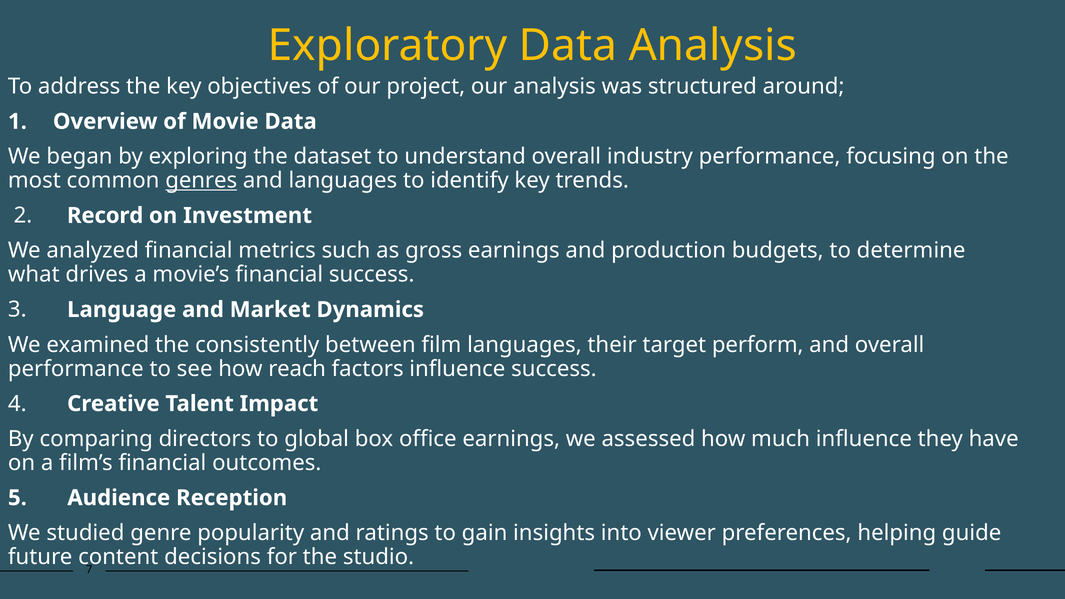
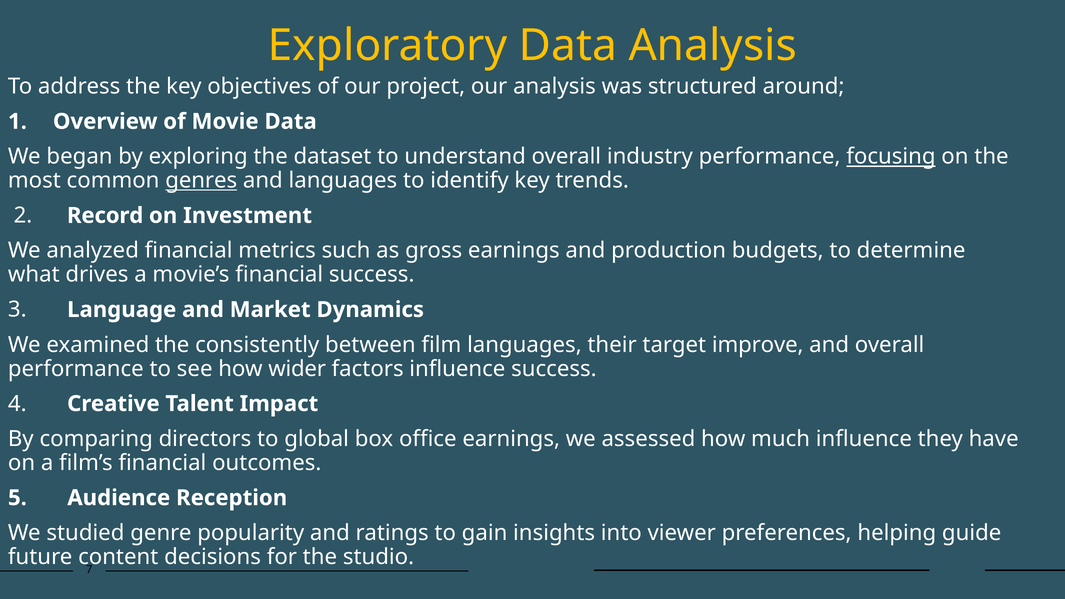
focusing underline: none -> present
perform: perform -> improve
reach: reach -> wider
